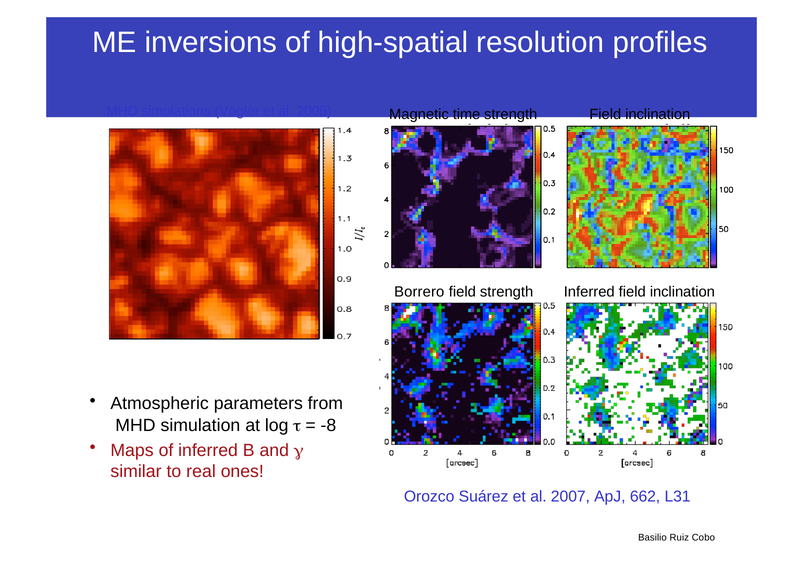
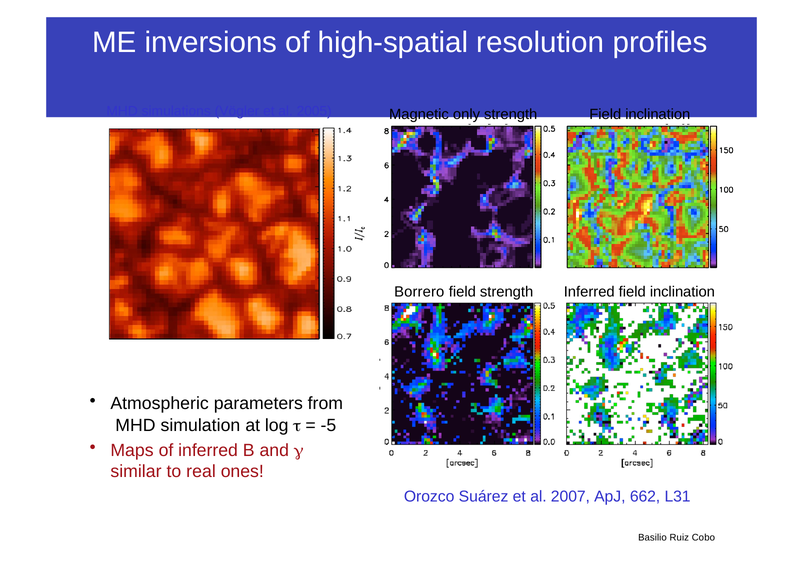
time: time -> only
-8: -8 -> -5
